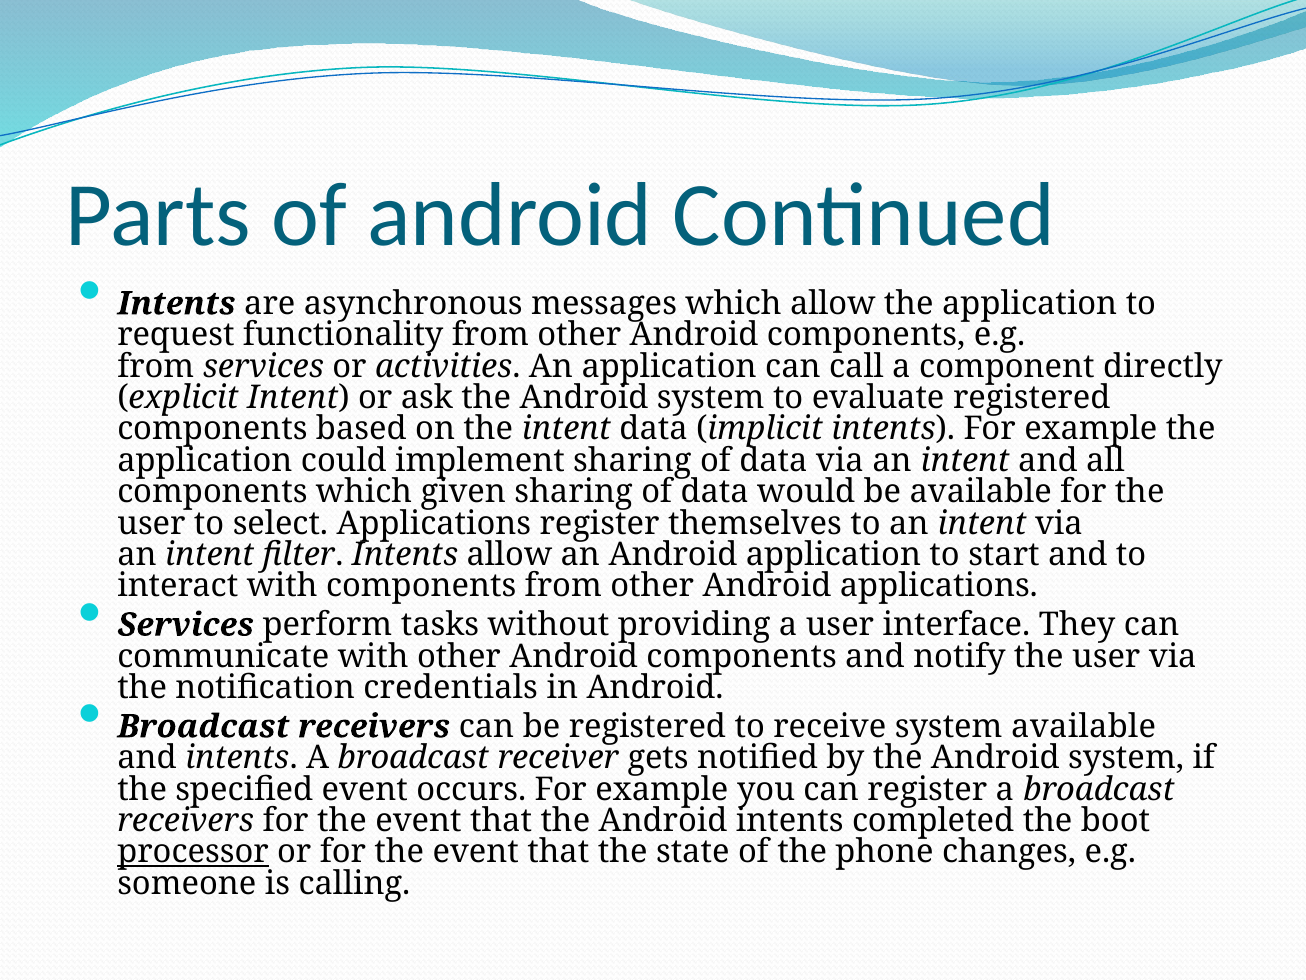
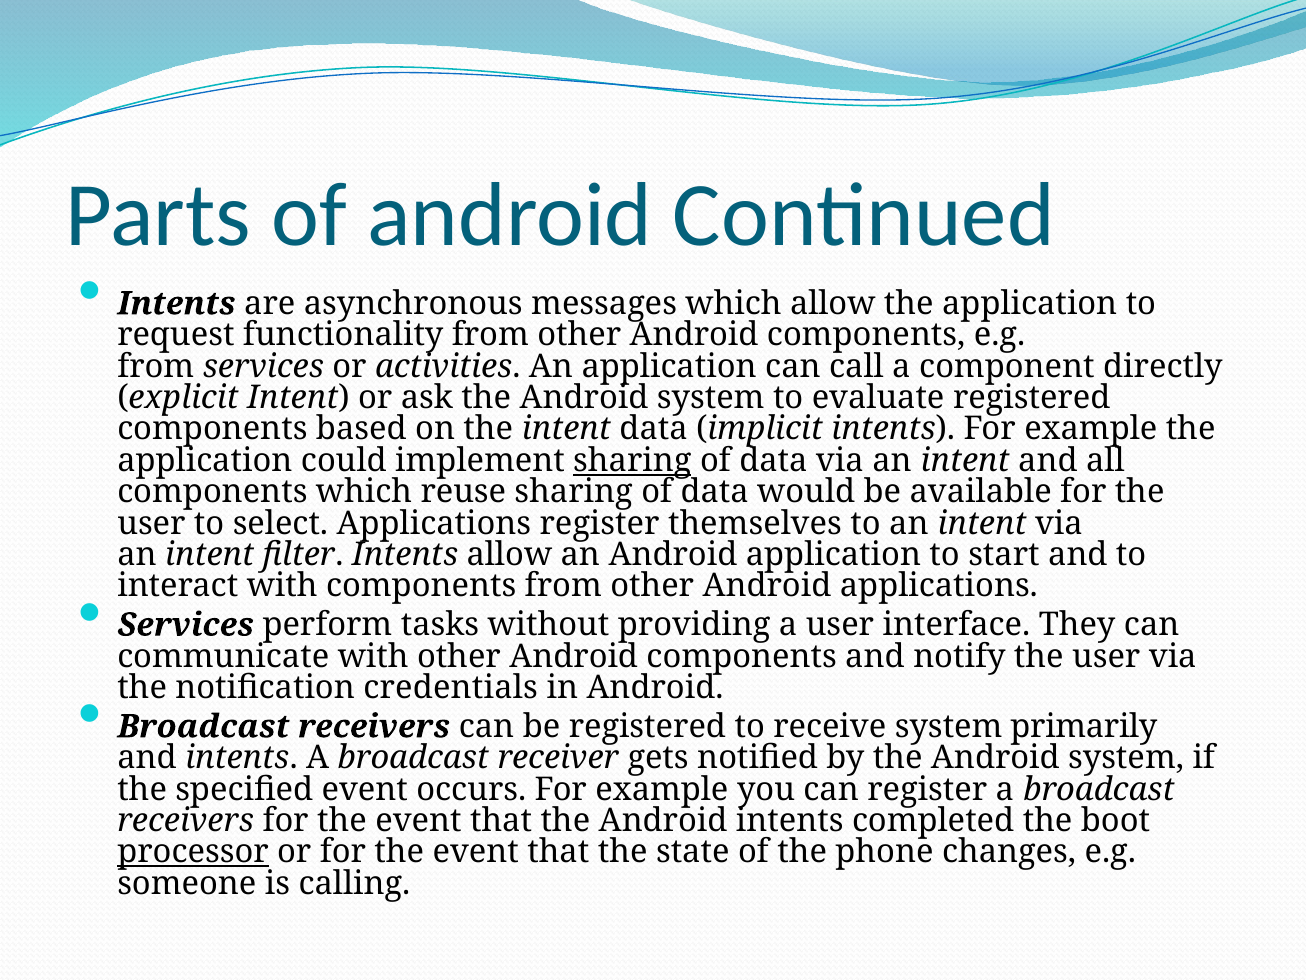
sharing at (632, 460) underline: none -> present
given: given -> reuse
system available: available -> primarily
